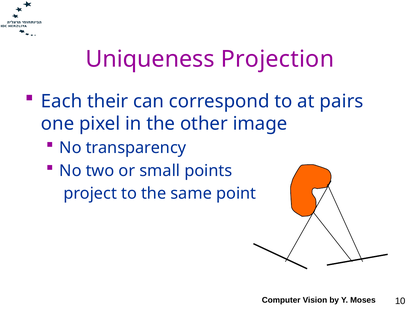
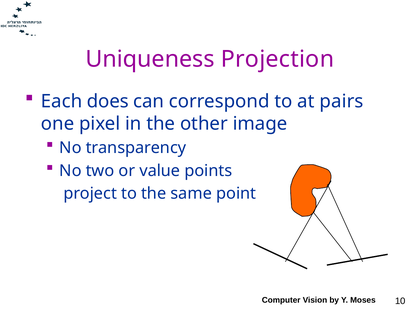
their: their -> does
small: small -> value
